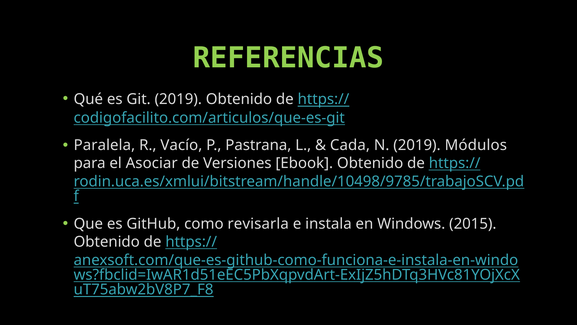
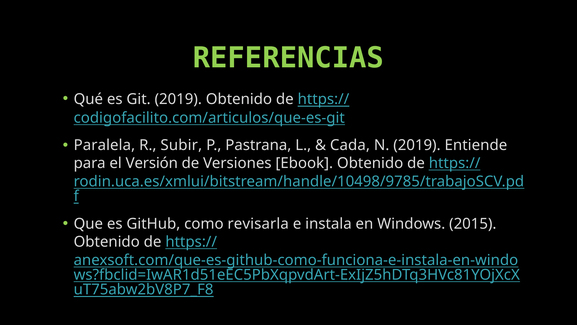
Vacío: Vacío -> Subir
Módulos: Módulos -> Entiende
Asociar: Asociar -> Versión
